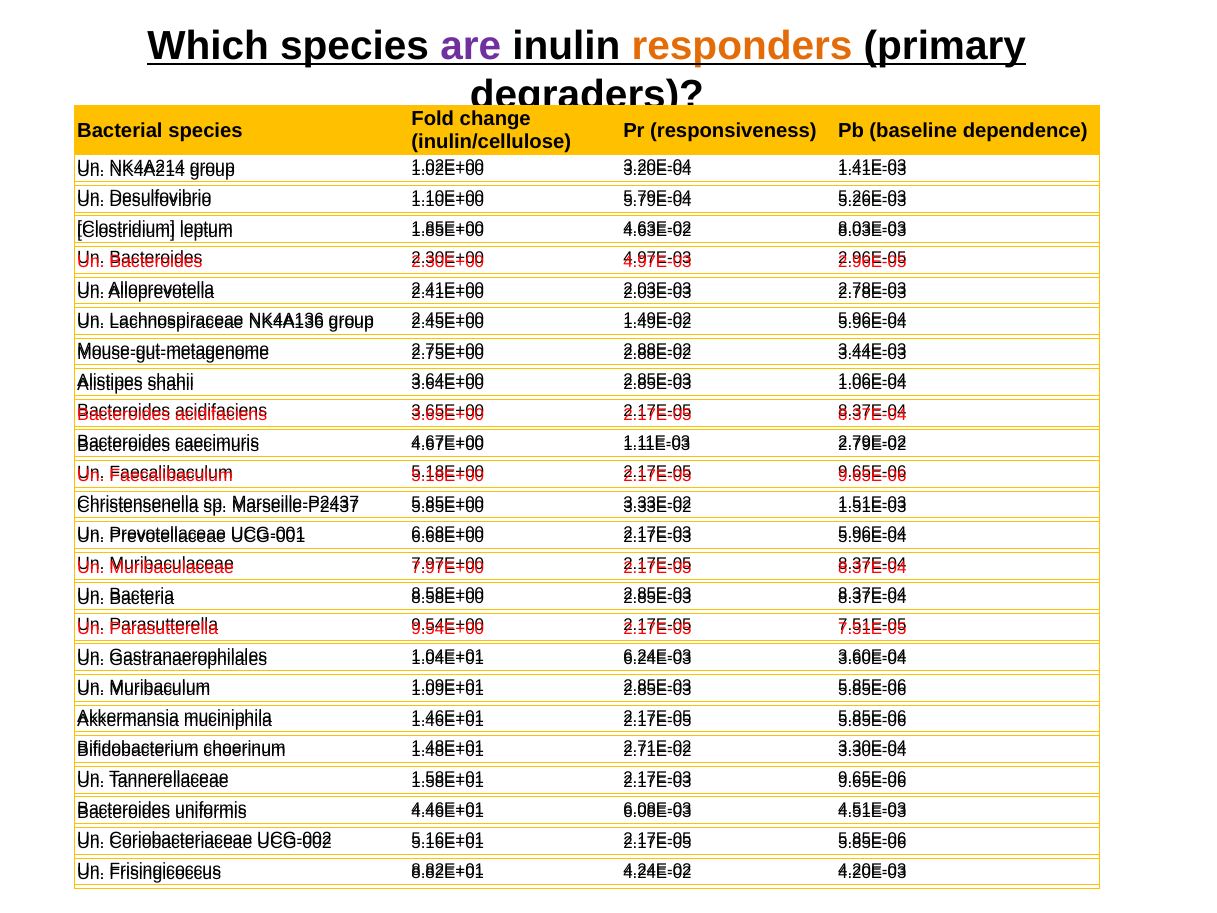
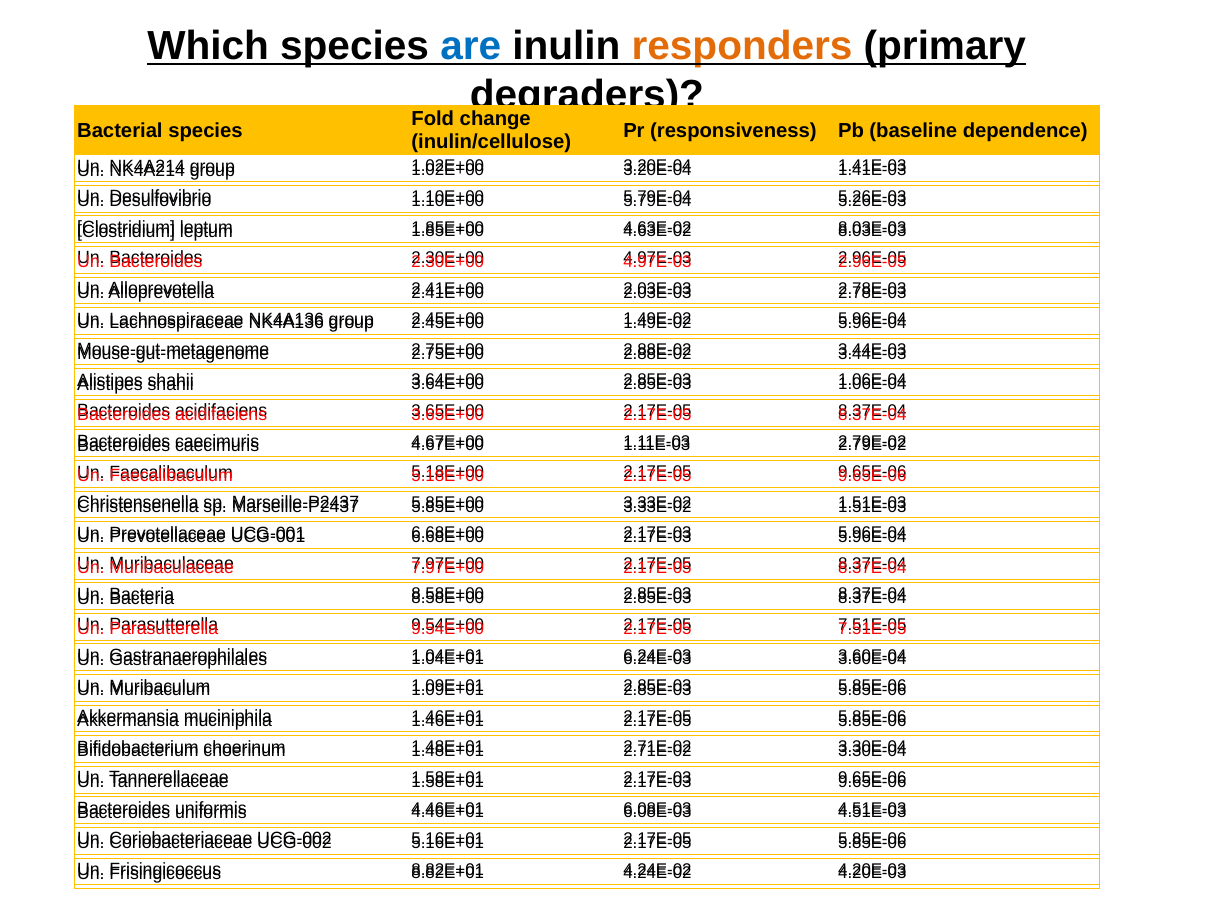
are colour: purple -> blue
